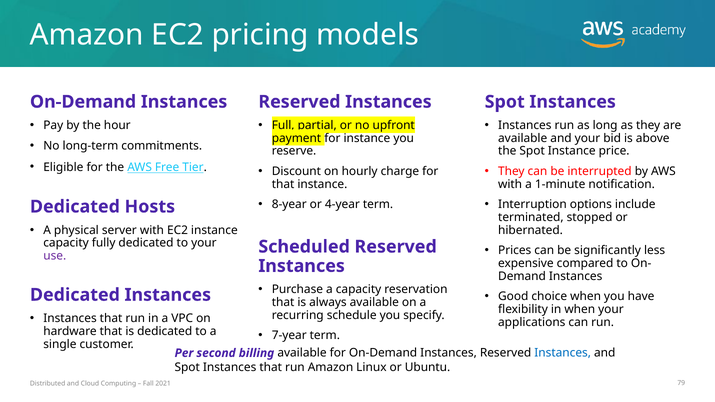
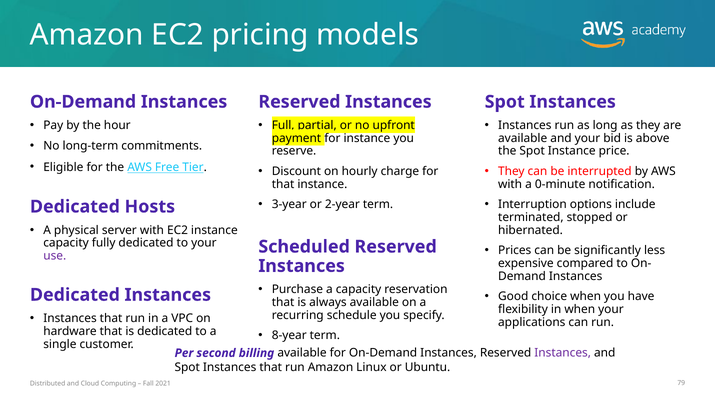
1-minute: 1-minute -> 0-minute
8-year: 8-year -> 3-year
4-year: 4-year -> 2-year
7-year: 7-year -> 8-year
Instances at (563, 353) colour: blue -> purple
